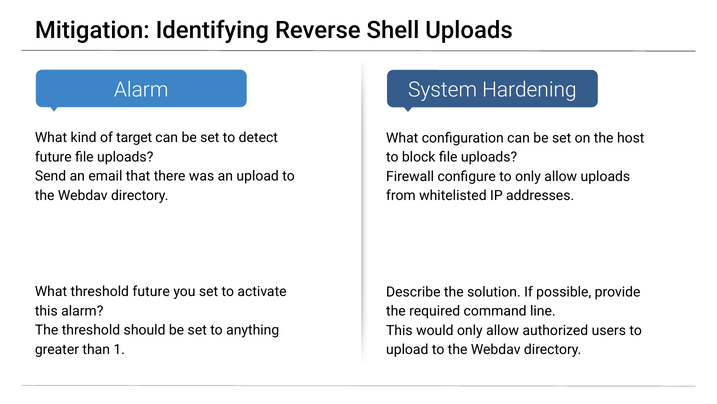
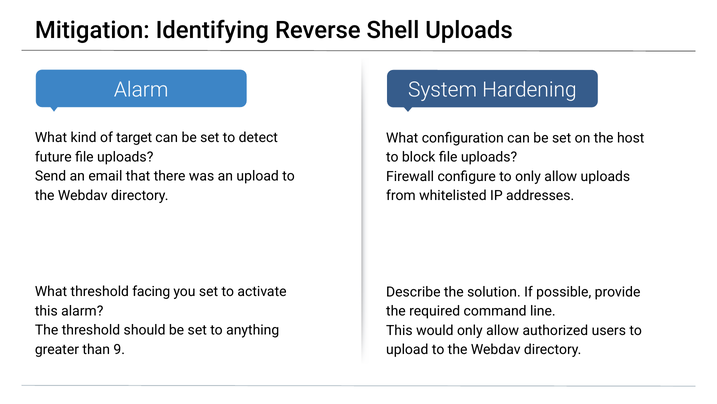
threshold future: future -> facing
1: 1 -> 9
